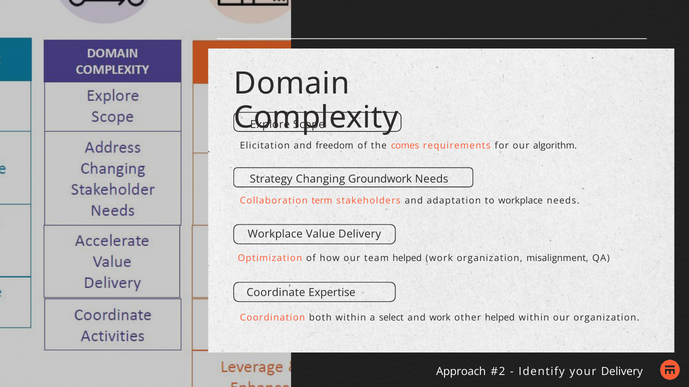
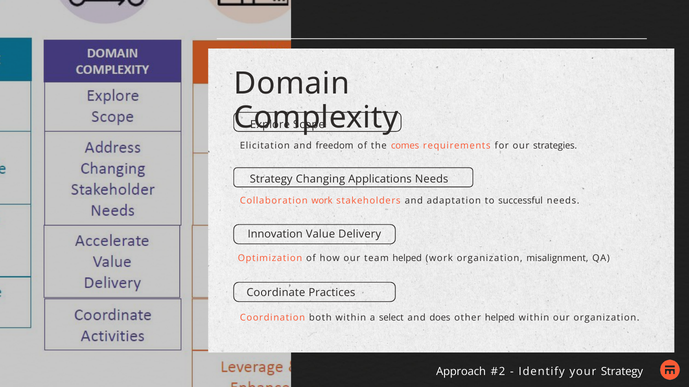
algorithm: algorithm -> strategies
Groundwork: Groundwork -> Applications
Collaboration term: term -> work
to workplace: workplace -> successful
Workplace at (275, 235): Workplace -> Innovation
Expertise: Expertise -> Practices
and work: work -> does
your Delivery: Delivery -> Strategy
